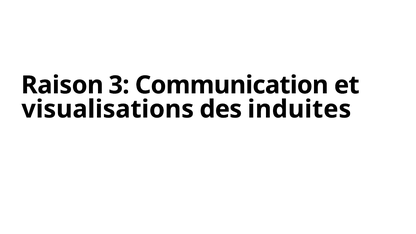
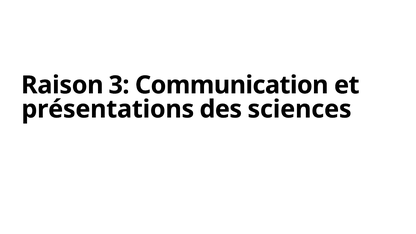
visualisations: visualisations -> présentations
induites: induites -> sciences
